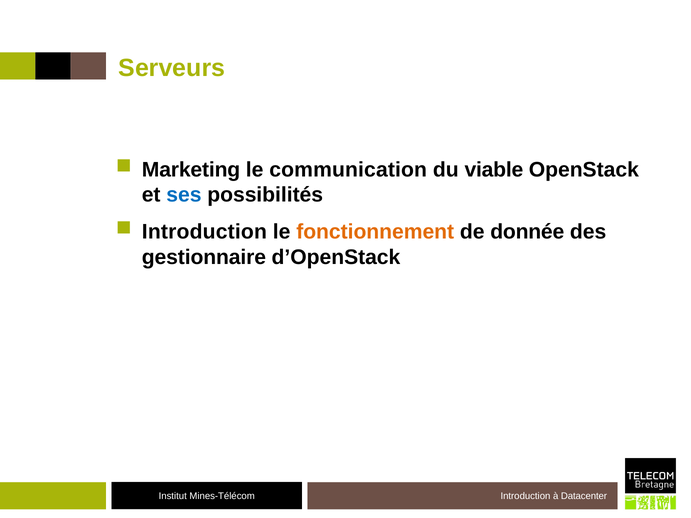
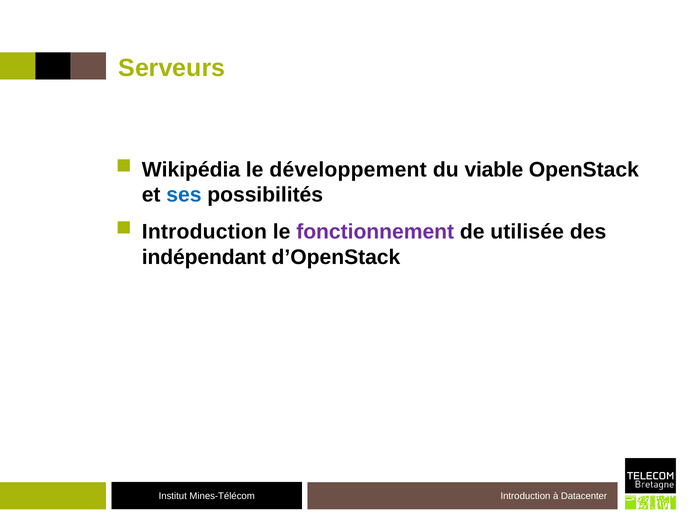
Marketing: Marketing -> Wikipédia
communication: communication -> développement
fonctionnement colour: orange -> purple
donnée: donnée -> utilisée
gestionnaire: gestionnaire -> indépendant
